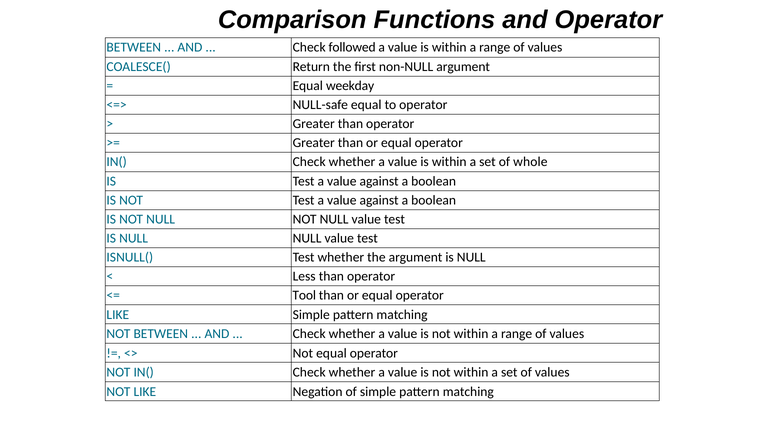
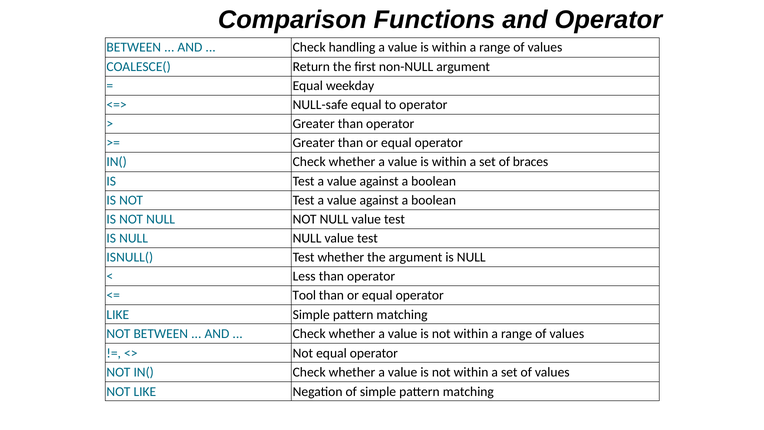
followed: followed -> handling
whole: whole -> braces
